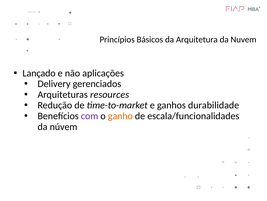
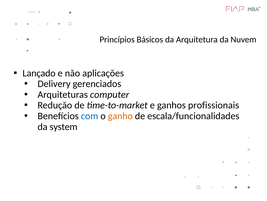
resources: resources -> computer
durabilidade: durabilidade -> profissionais
com colour: purple -> blue
núvem: núvem -> system
